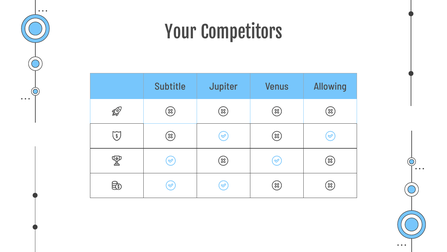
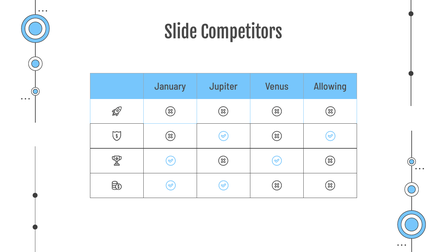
Your: Your -> Slide
Subtitle: Subtitle -> January
